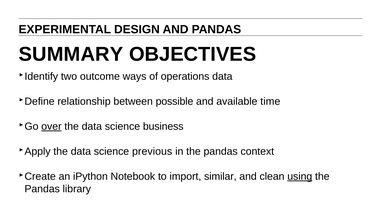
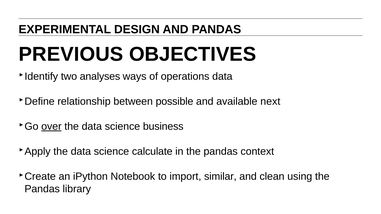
SUMMARY: SUMMARY -> PREVIOUS
outcome: outcome -> analyses
time: time -> next
previous: previous -> calculate
using underline: present -> none
